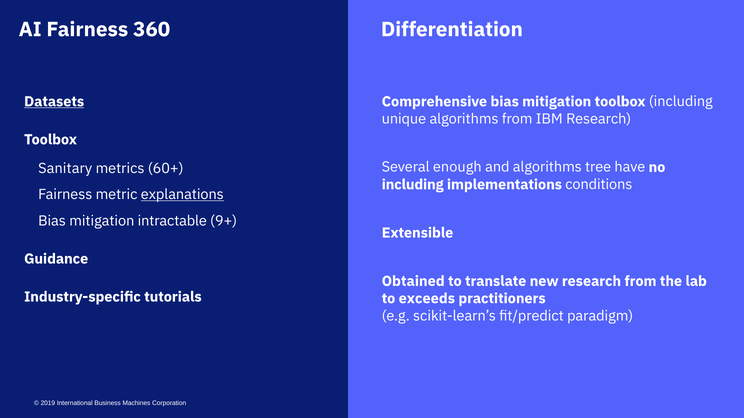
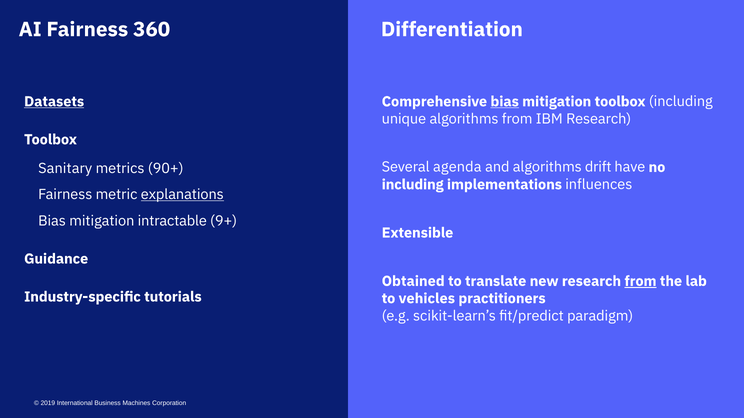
bias at (505, 102) underline: none -> present
enough: enough -> agenda
tree: tree -> drift
60+: 60+ -> 90+
conditions: conditions -> influences
from at (640, 281) underline: none -> present
exceeds: exceeds -> vehicles
